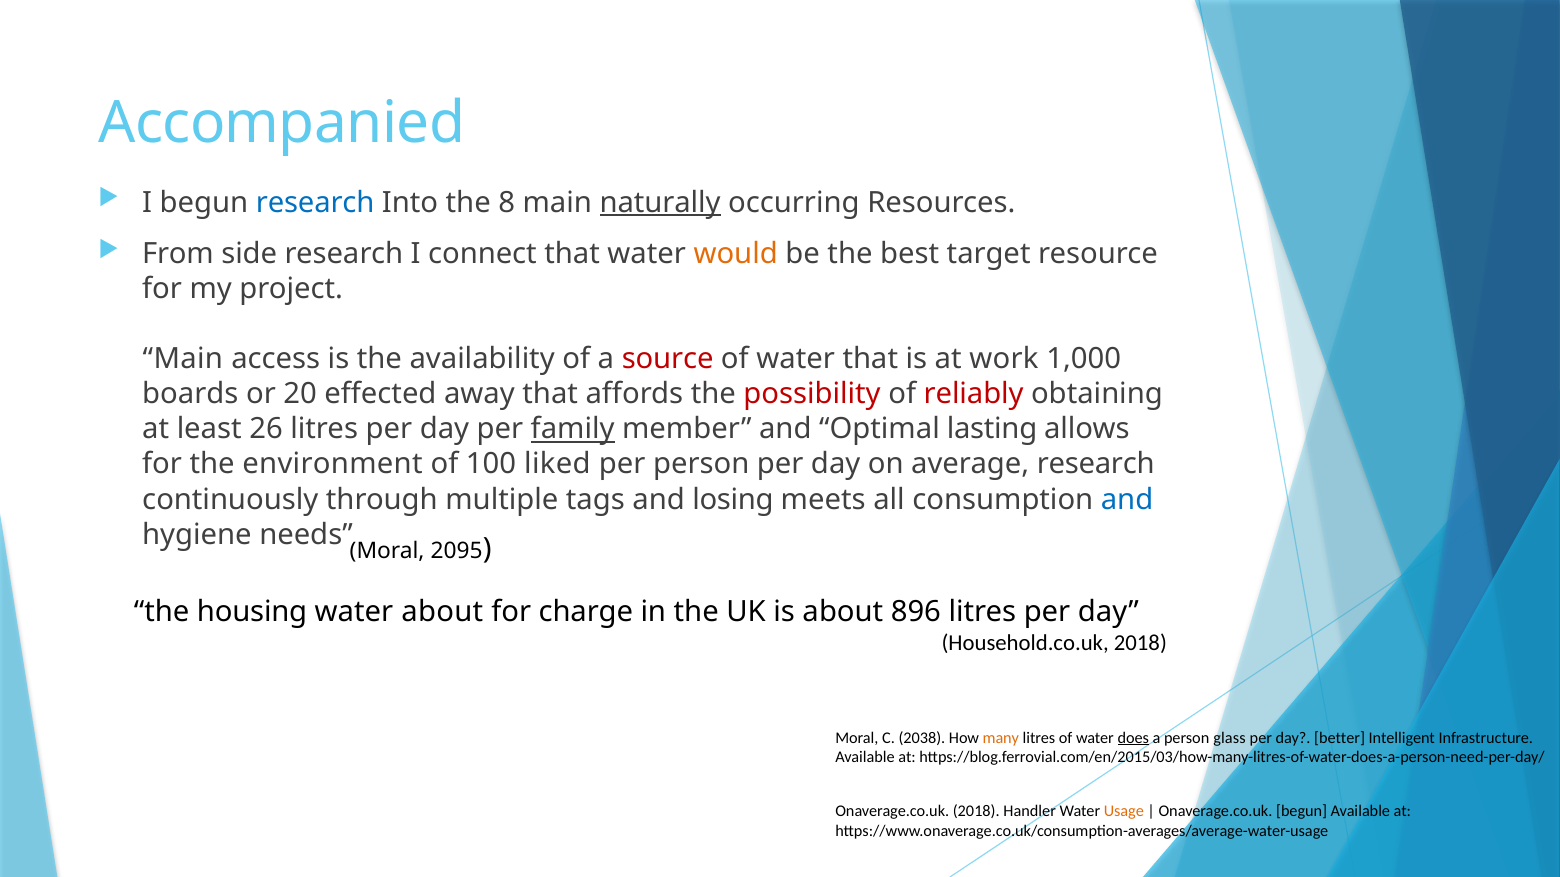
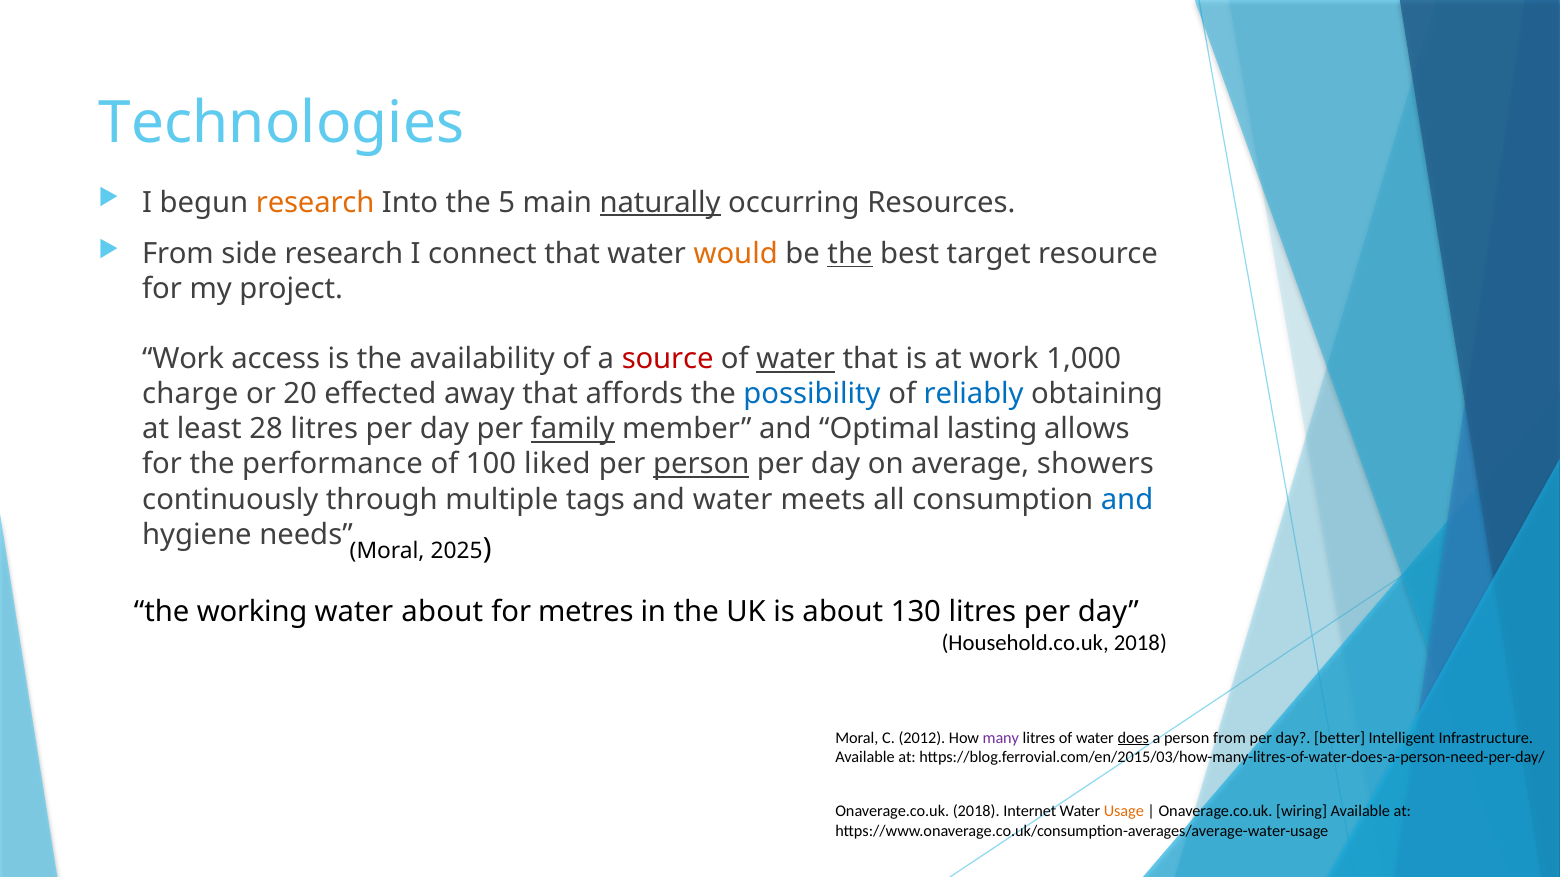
Accompanied: Accompanied -> Technologies
research at (315, 203) colour: blue -> orange
8: 8 -> 5
the at (850, 254) underline: none -> present
Main at (183, 359): Main -> Work
water at (796, 359) underline: none -> present
boards: boards -> charge
possibility colour: red -> blue
reliably colour: red -> blue
26: 26 -> 28
environment: environment -> performance
person at (701, 465) underline: none -> present
average research: research -> showers
and losing: losing -> water
2095: 2095 -> 2025
housing: housing -> working
charge: charge -> metres
896: 896 -> 130
2038: 2038 -> 2012
many colour: orange -> purple
person glass: glass -> from
Handler: Handler -> Internet
Onaverage.co.uk begun: begun -> wiring
